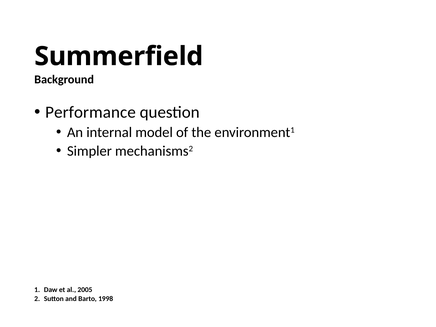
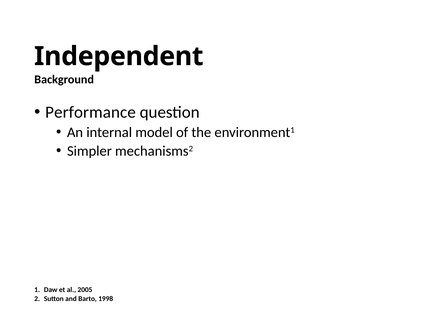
Summerfield: Summerfield -> Independent
